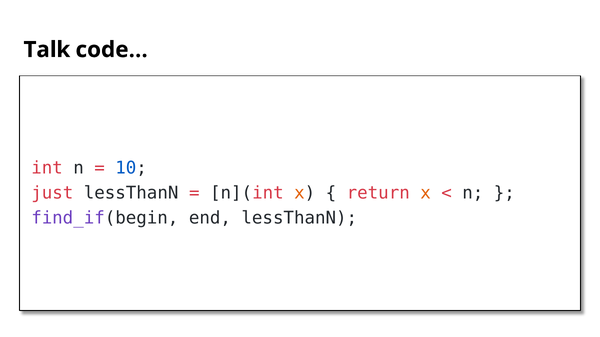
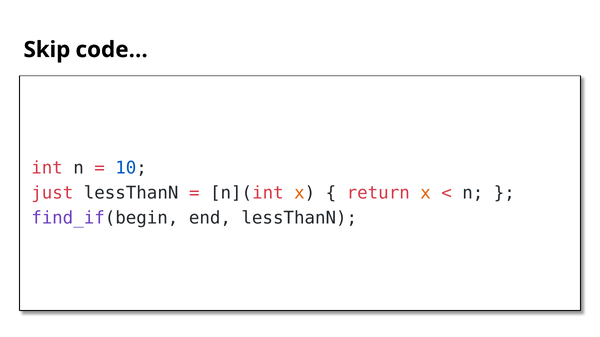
Talk: Talk -> Skip
